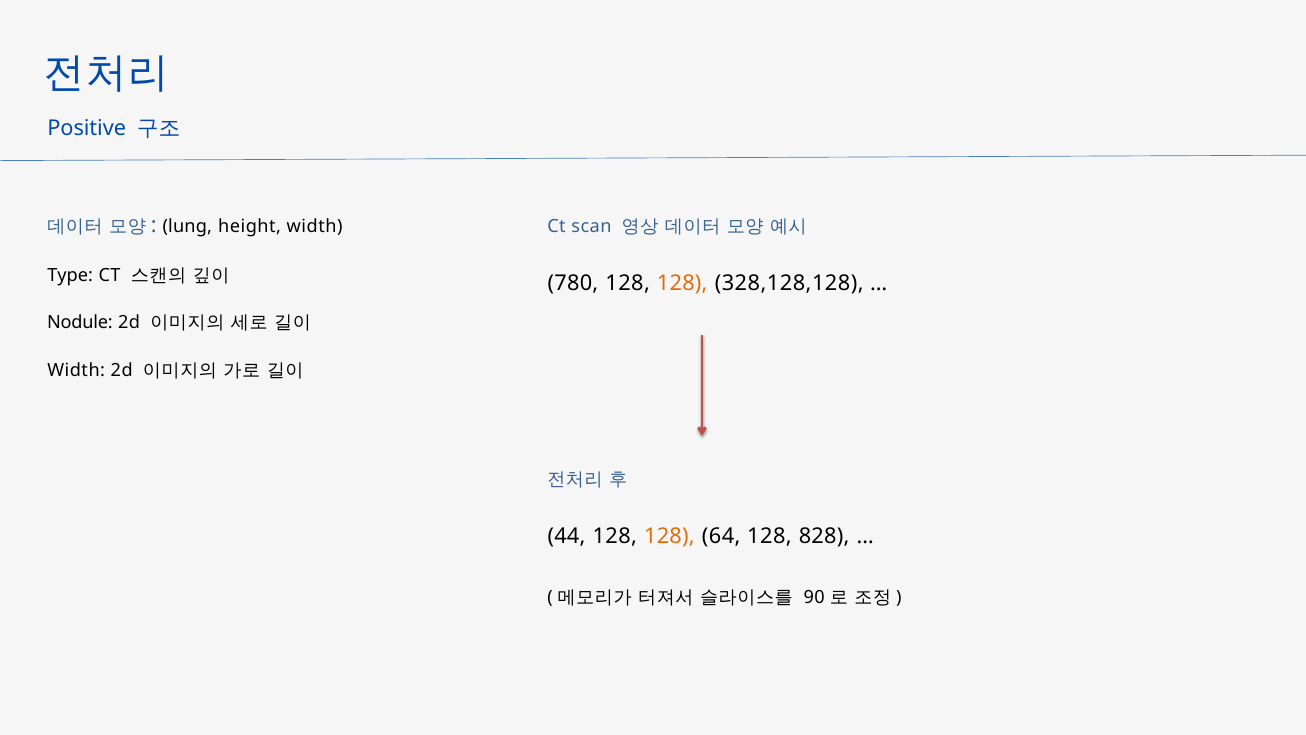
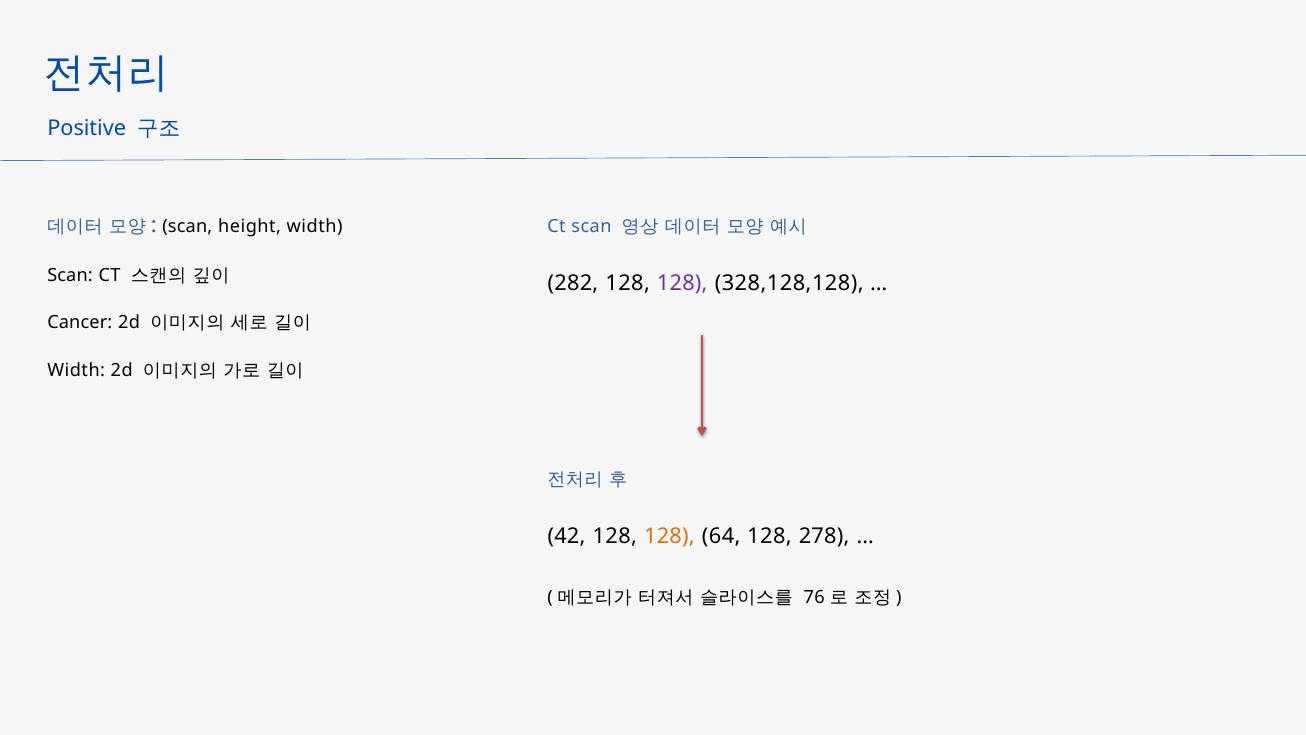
lung at (187, 226): lung -> scan
Type at (70, 275): Type -> Scan
780: 780 -> 282
128 at (682, 283) colour: orange -> purple
Nodule: Nodule -> Cancer
44: 44 -> 42
828: 828 -> 278
90: 90 -> 76
